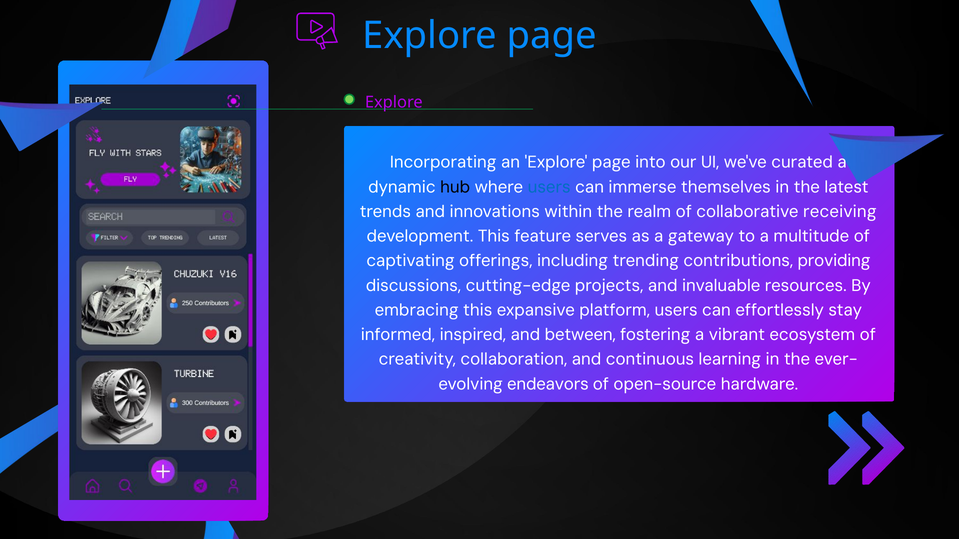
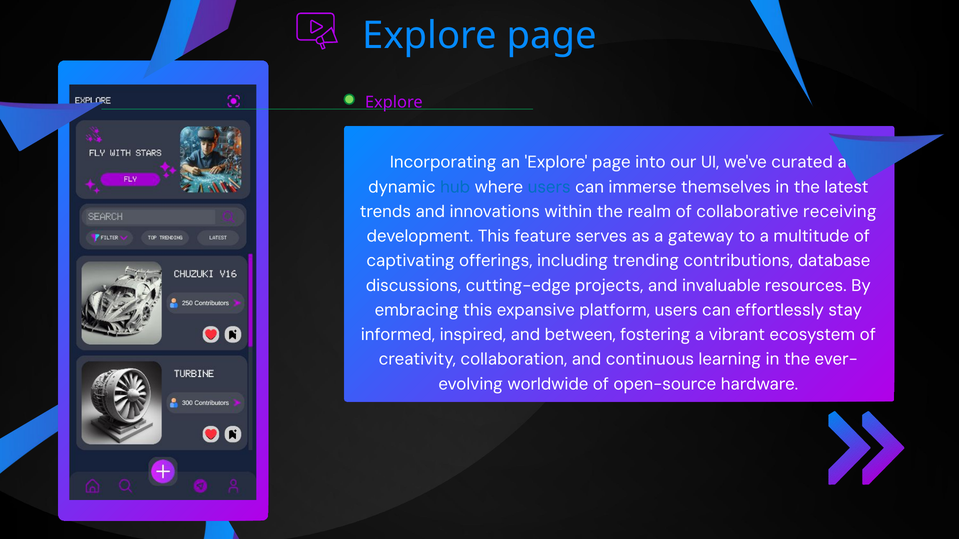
hub colour: black -> blue
providing: providing -> database
endeavors: endeavors -> worldwide
